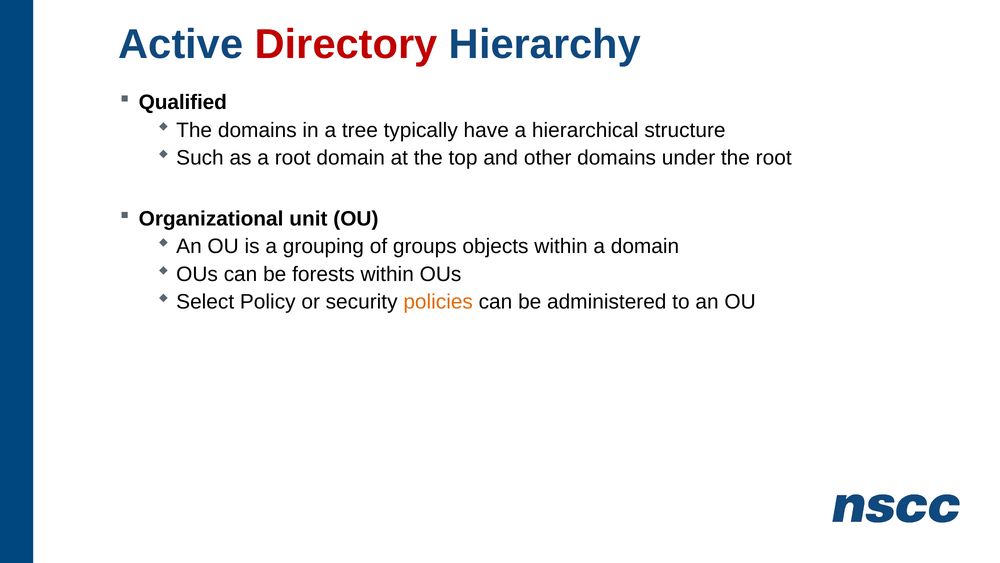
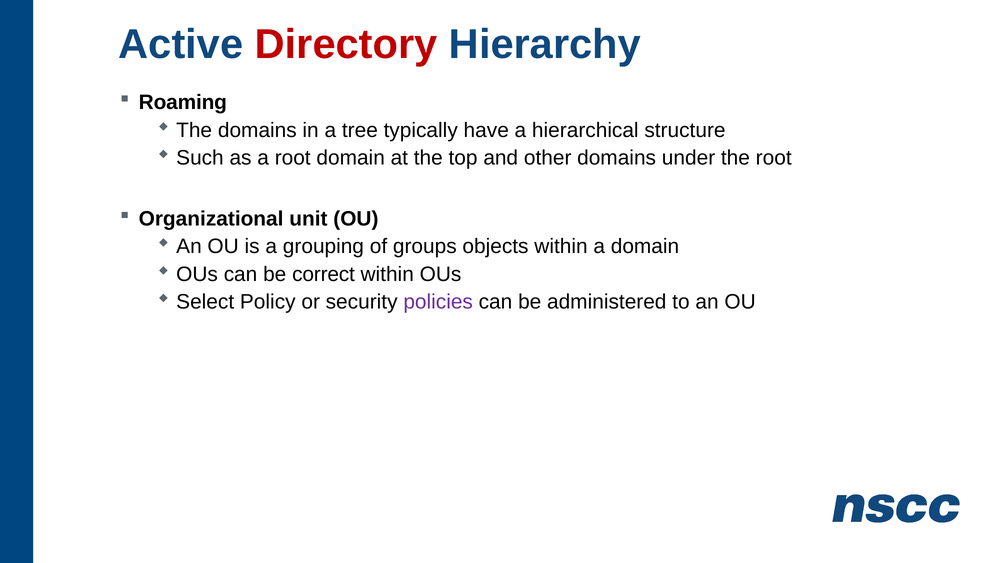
Qualified: Qualified -> Roaming
forests: forests -> correct
policies colour: orange -> purple
